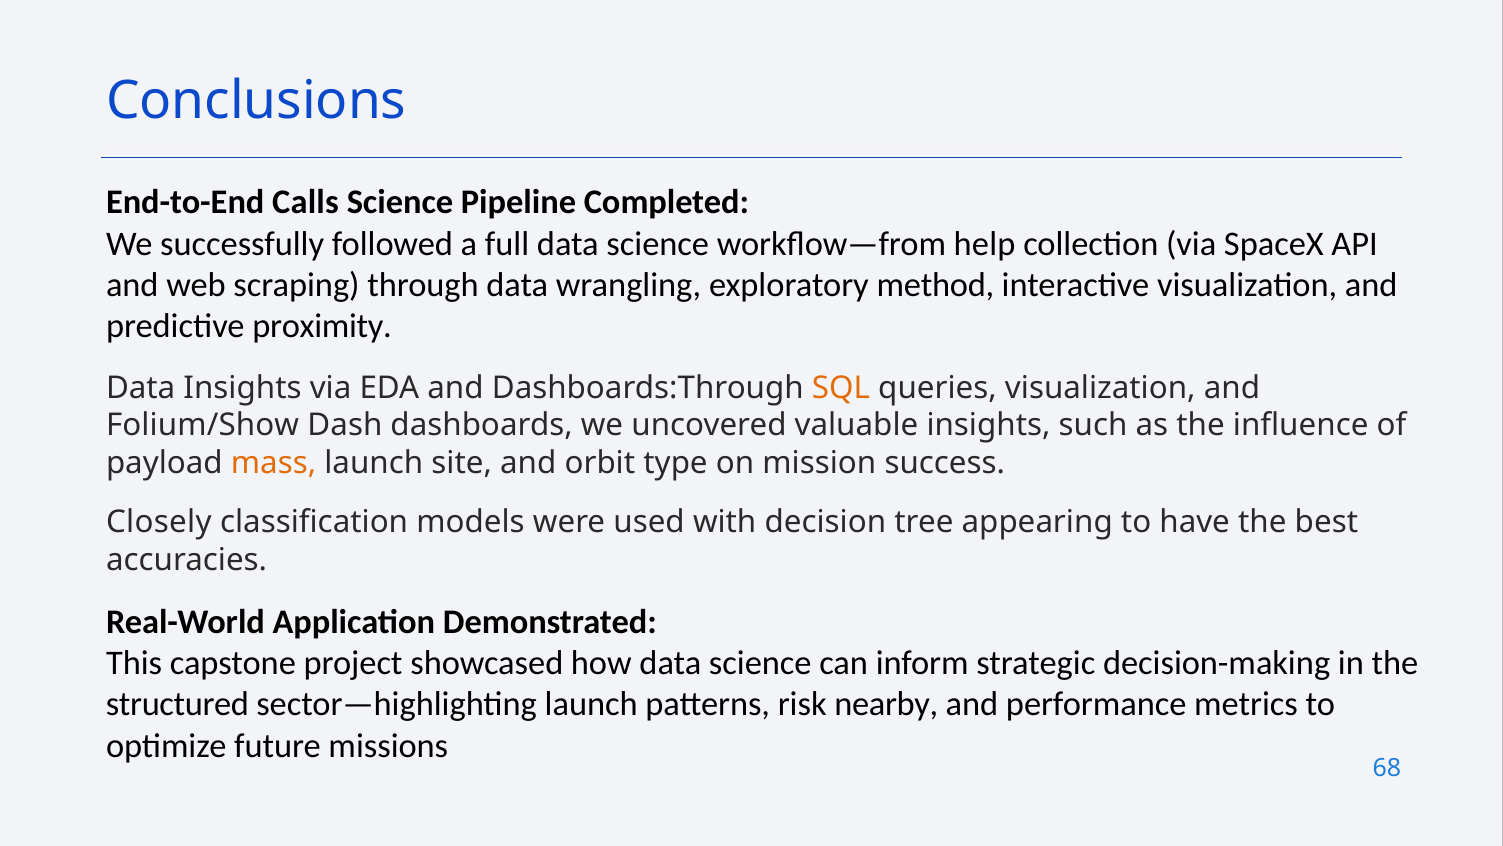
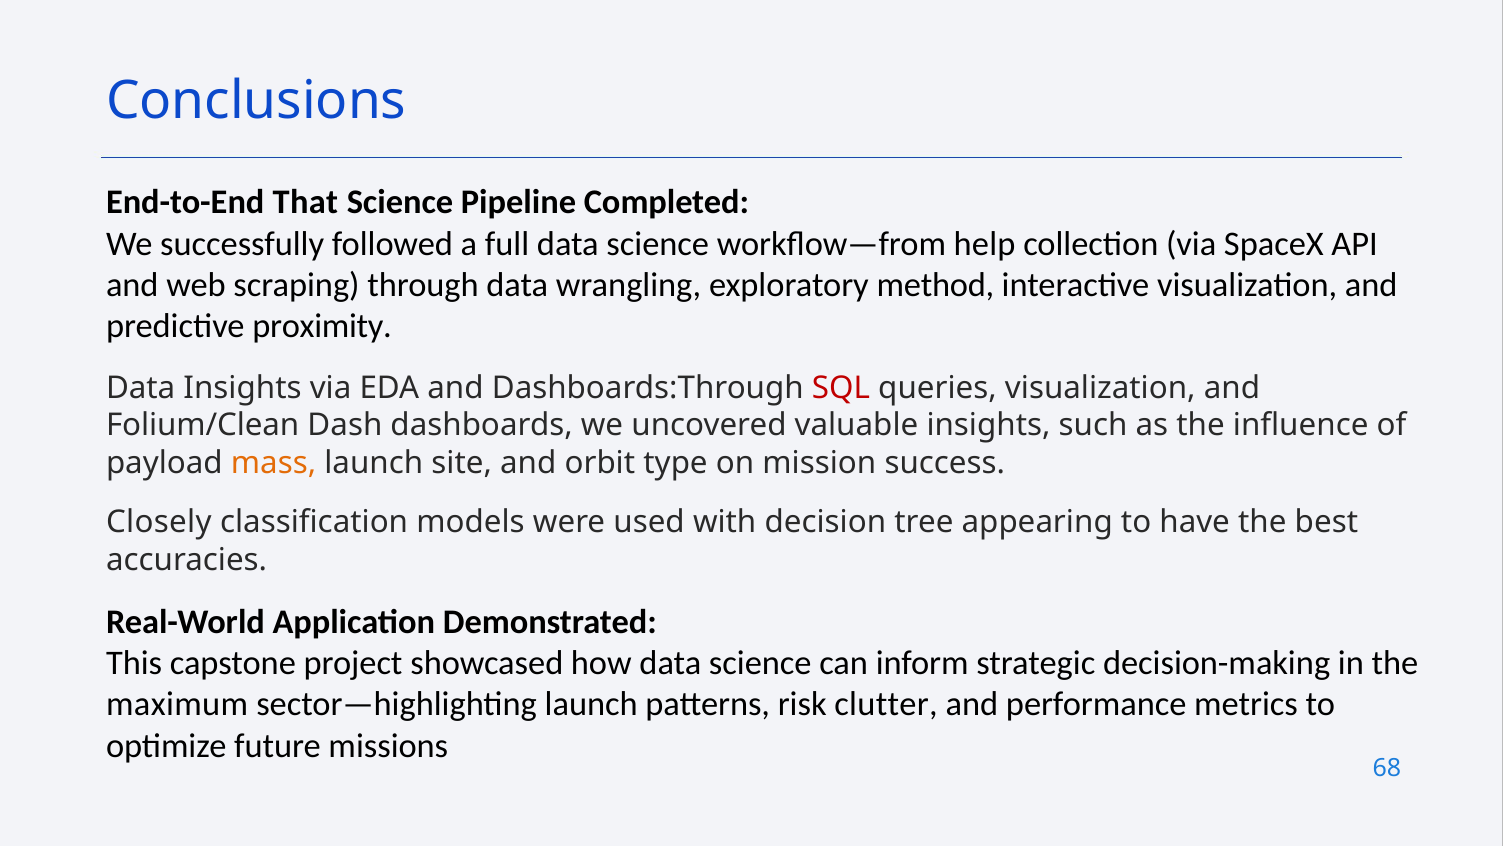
Calls: Calls -> That
SQL colour: orange -> red
Folium/Show: Folium/Show -> Folium/Clean
structured: structured -> maximum
nearby: nearby -> clutter
